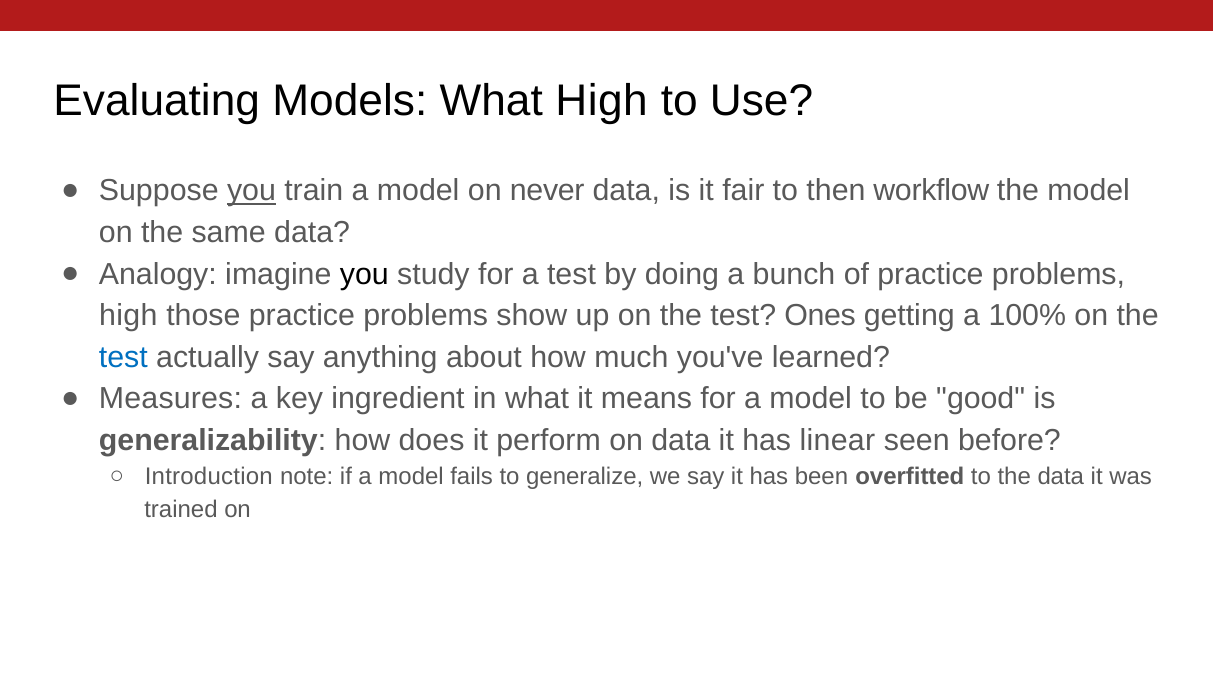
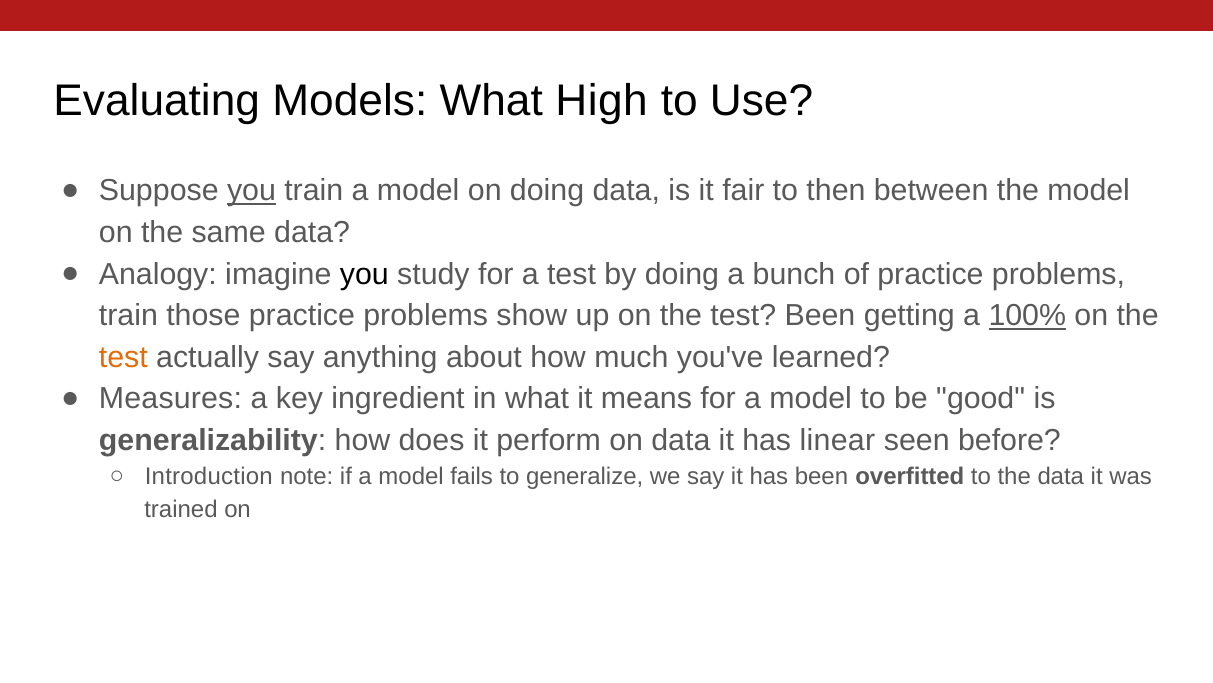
on never: never -> doing
workflow: workflow -> between
high at (128, 316): high -> train
test Ones: Ones -> Been
100% underline: none -> present
test at (123, 357) colour: blue -> orange
